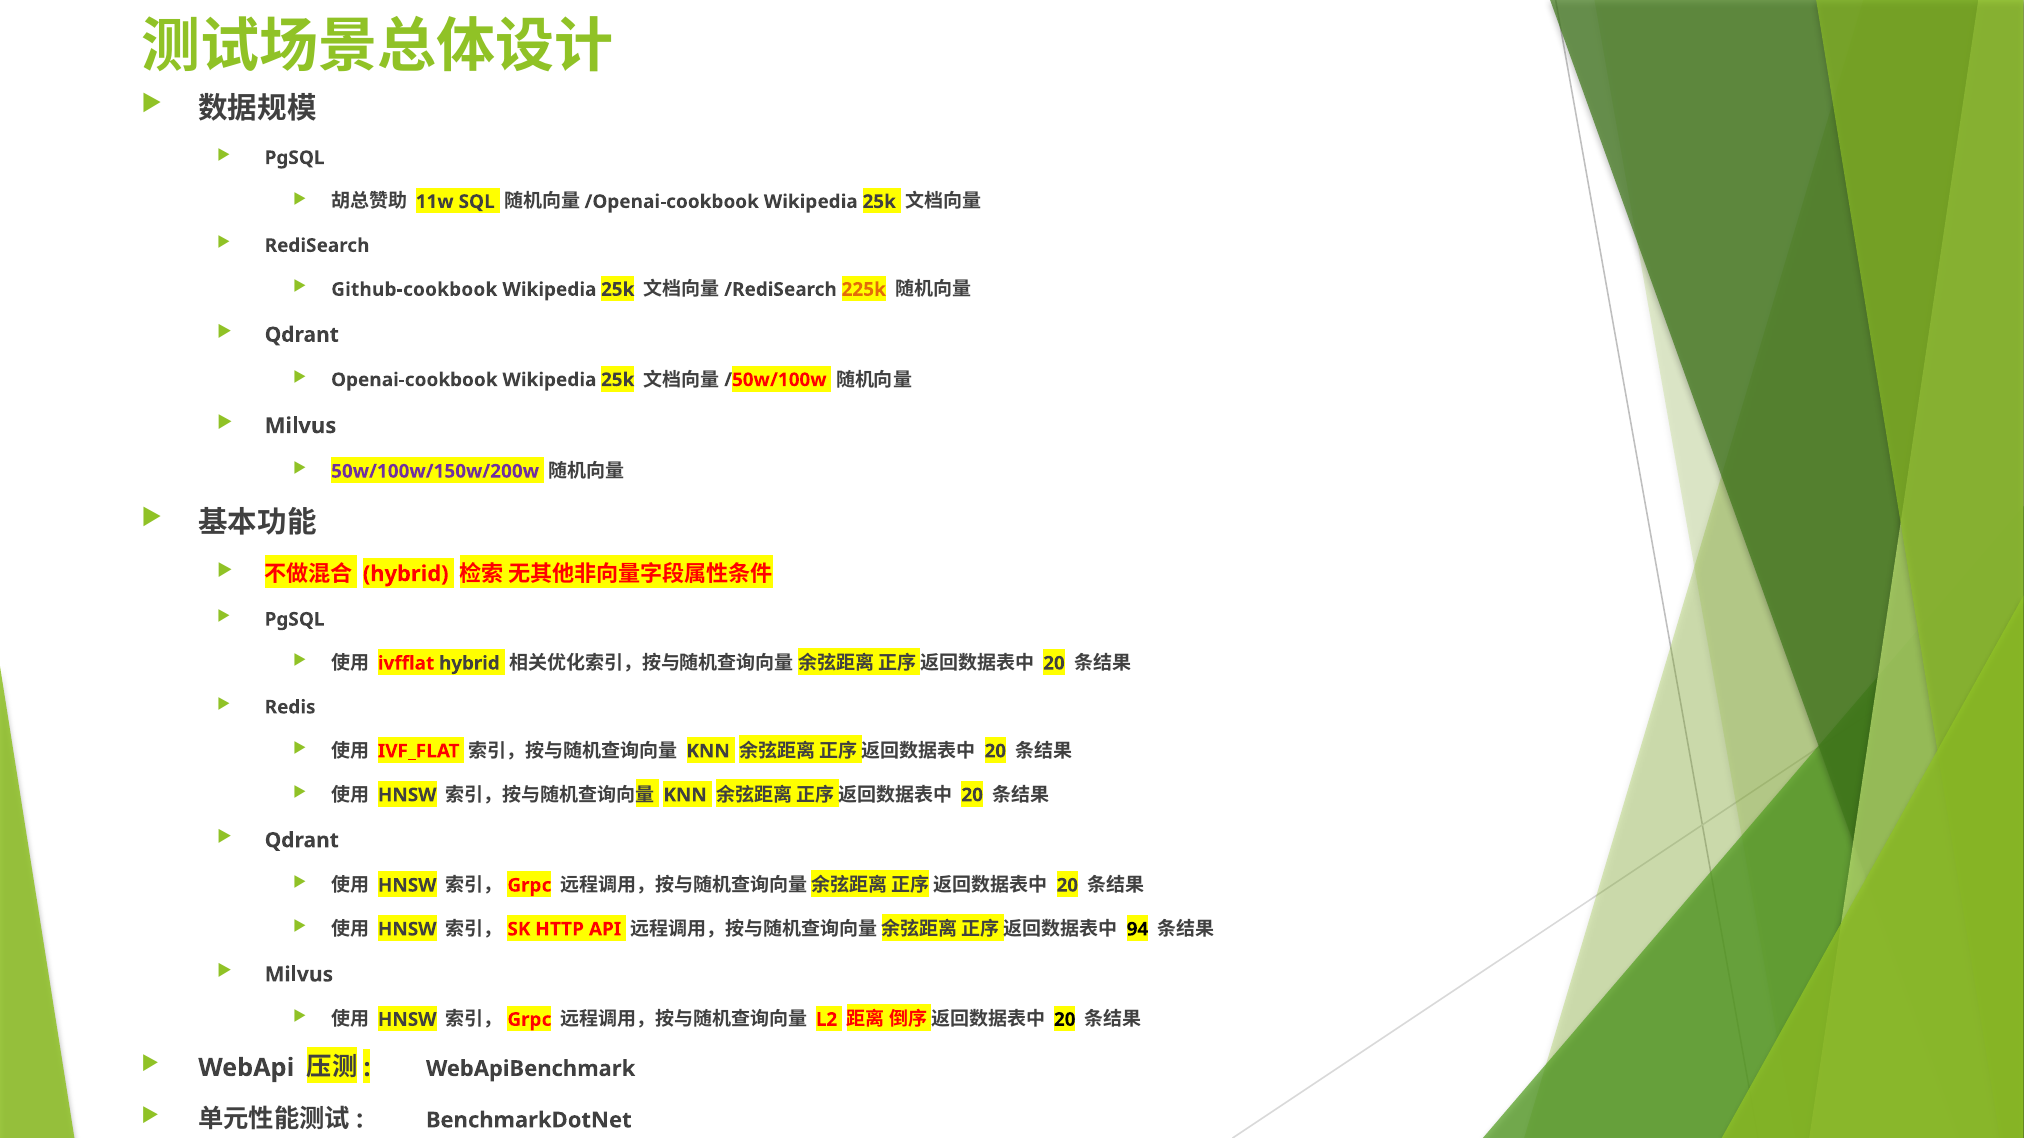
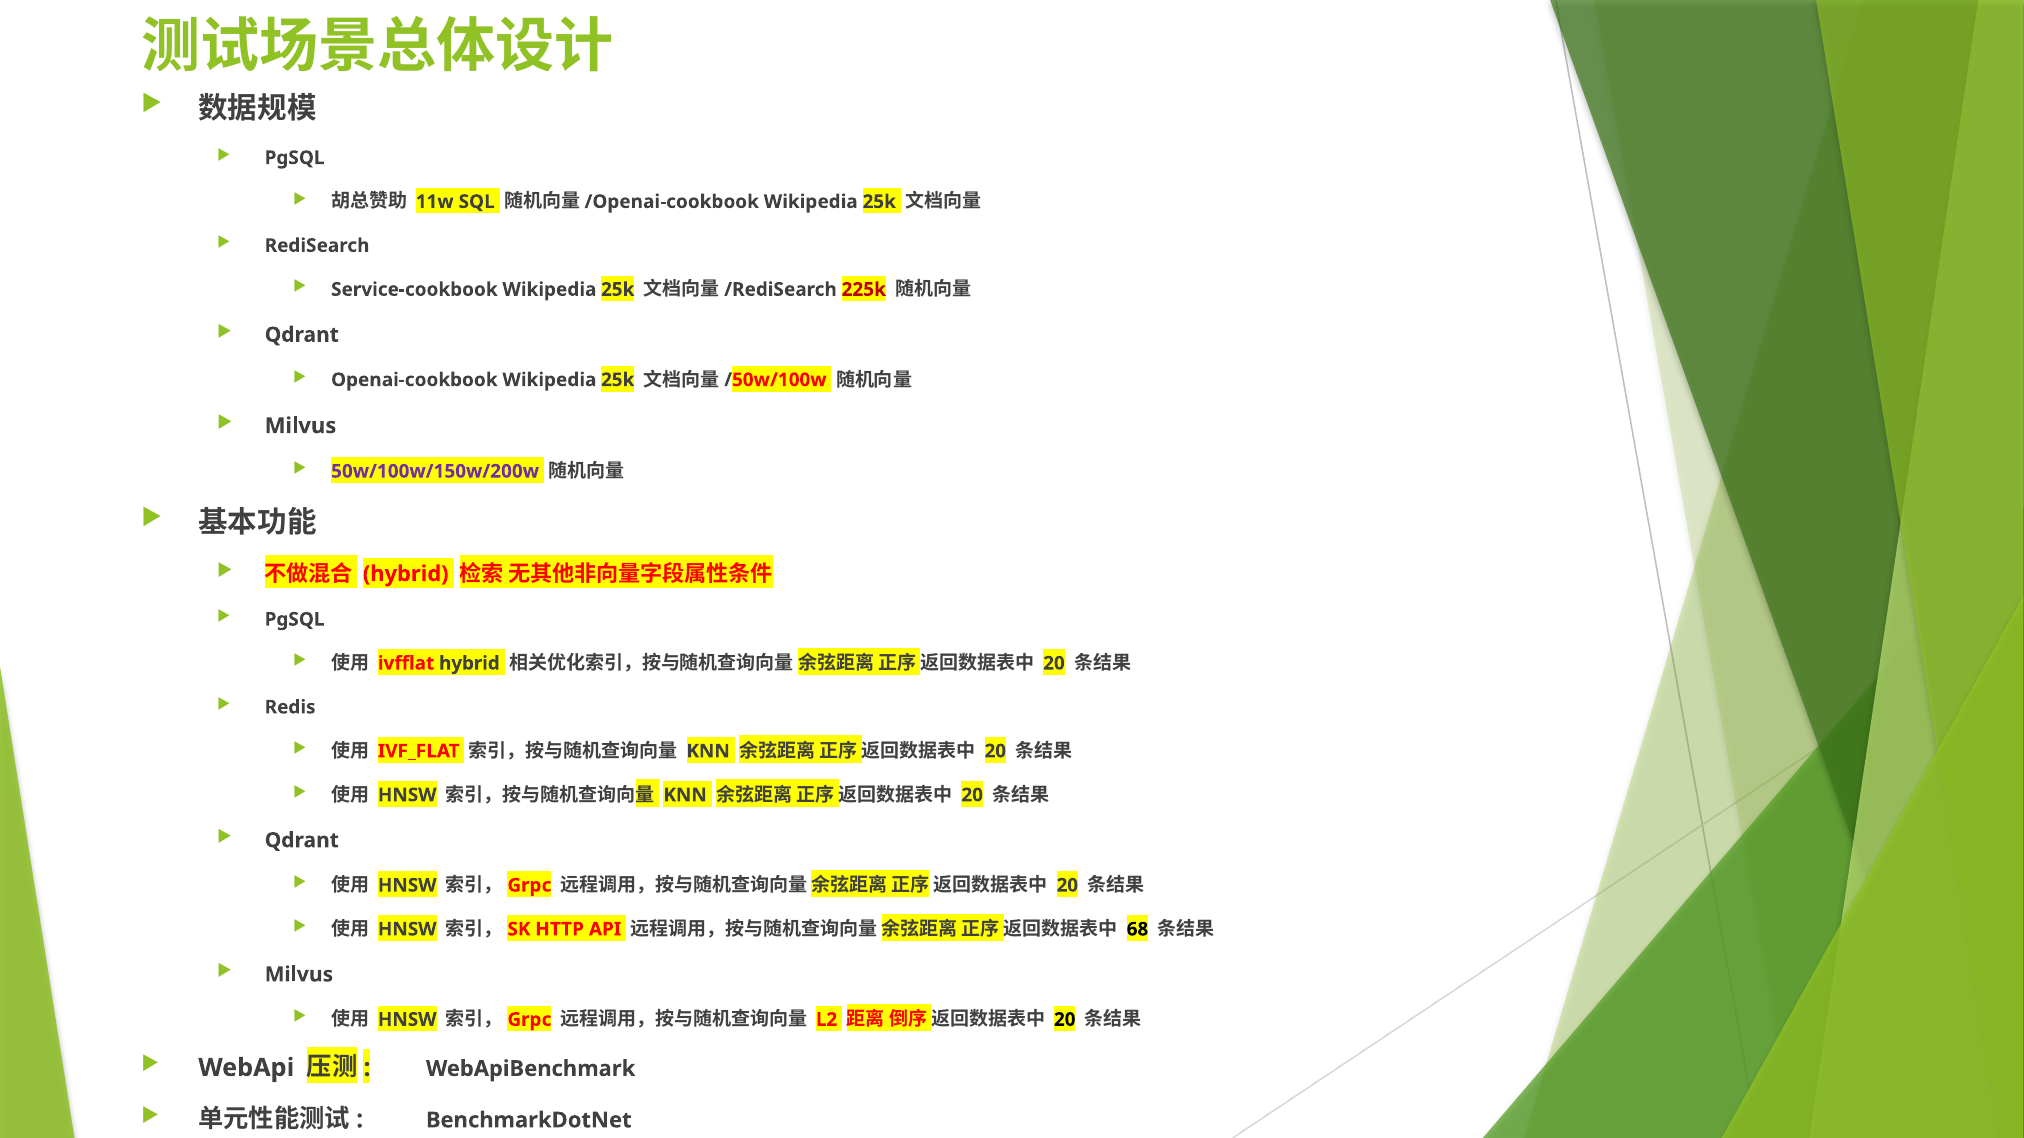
Github-cookbook: Github-cookbook -> Service-cookbook
225k colour: orange -> red
94: 94 -> 68
